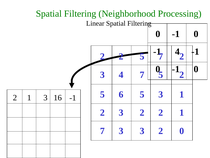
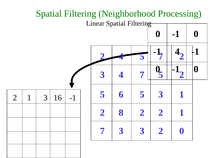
2 at (121, 56): 2 -> 4
3 at (121, 112): 3 -> 8
